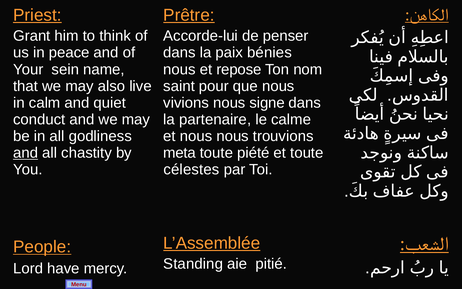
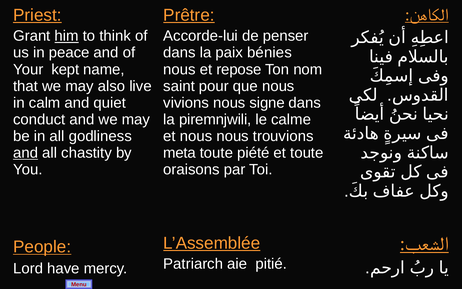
him underline: none -> present
sein: sein -> kept
partenaire: partenaire -> piremnjwili
célestes: célestes -> oraisons
Standing: Standing -> Patriarch
